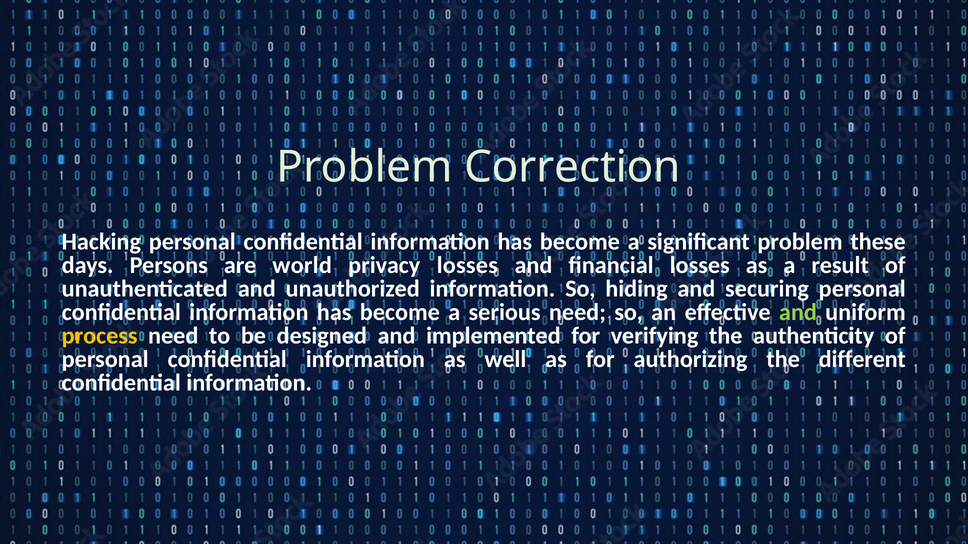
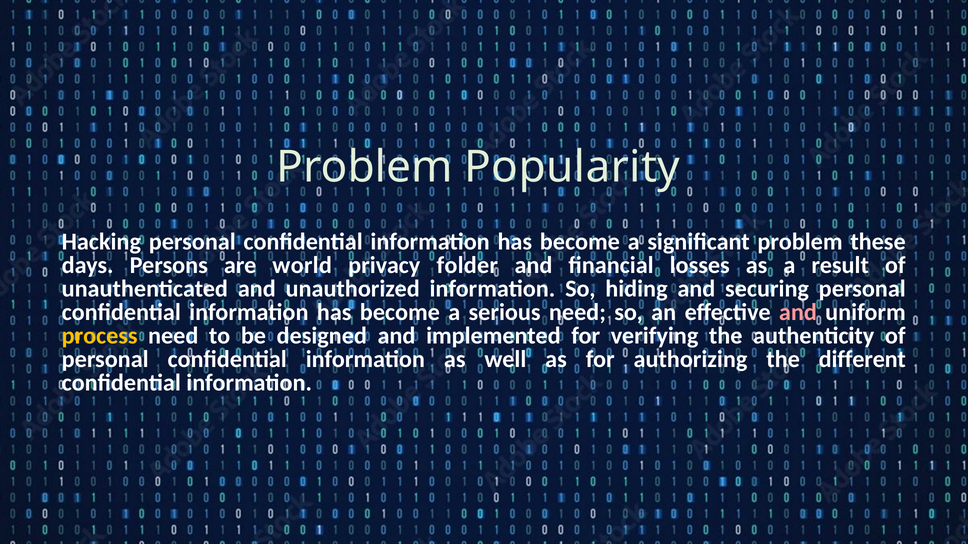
Correction: Correction -> Popularity
privacy losses: losses -> folder
and at (798, 313) colour: light green -> pink
